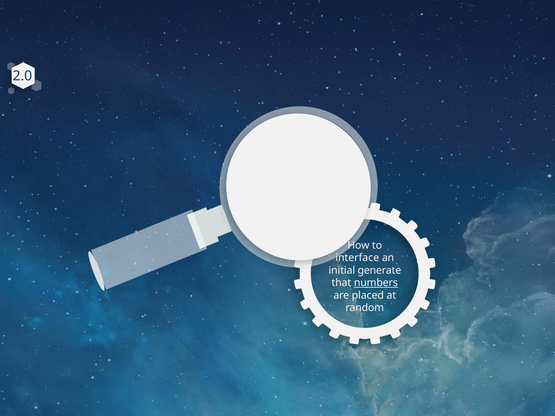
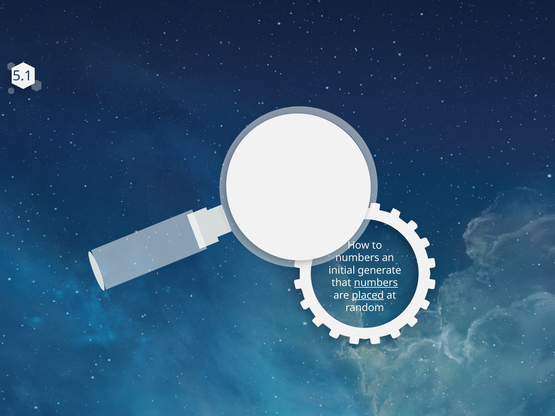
2.0: 2.0 -> 5.1
interface at (357, 258): interface -> numbers
placed underline: none -> present
